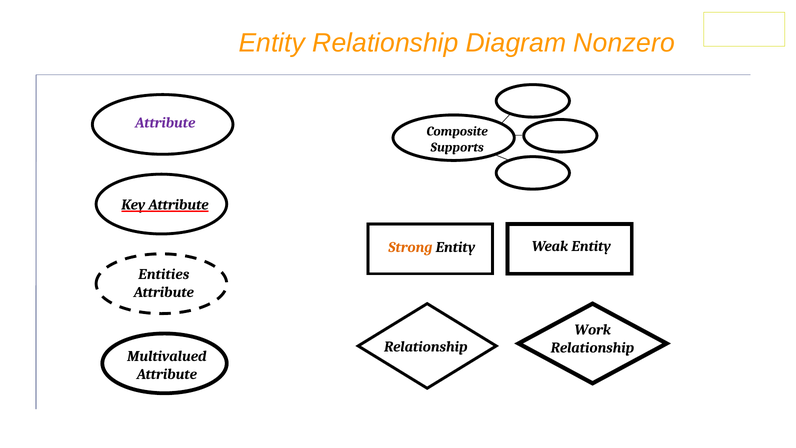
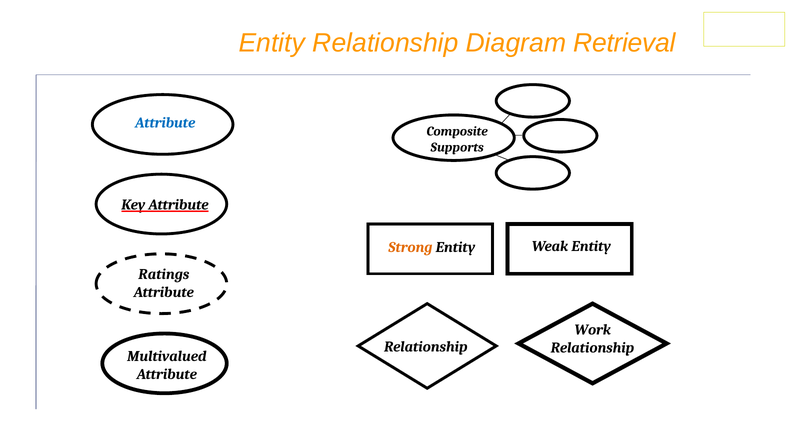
Nonzero: Nonzero -> Retrieval
Attribute at (165, 123) colour: purple -> blue
Entities: Entities -> Ratings
